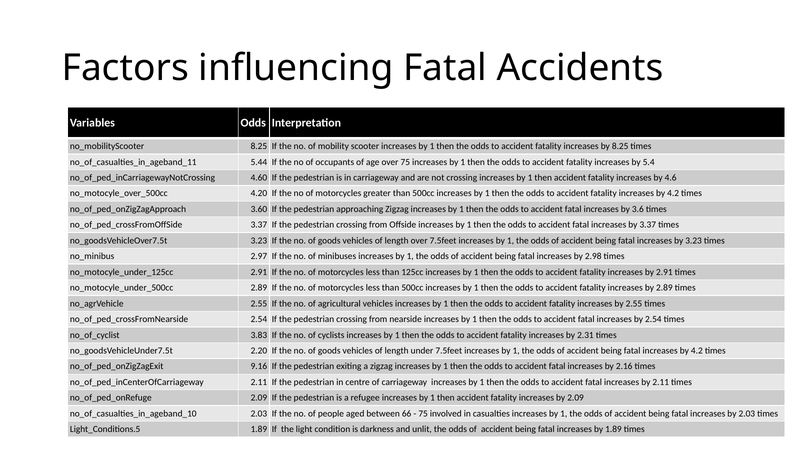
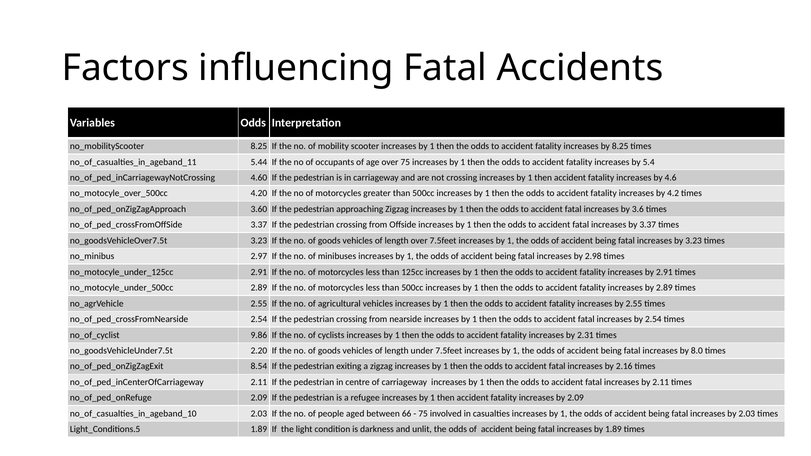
3.83: 3.83 -> 9.86
fatal increases by 4.2: 4.2 -> 8.0
9.16: 9.16 -> 8.54
